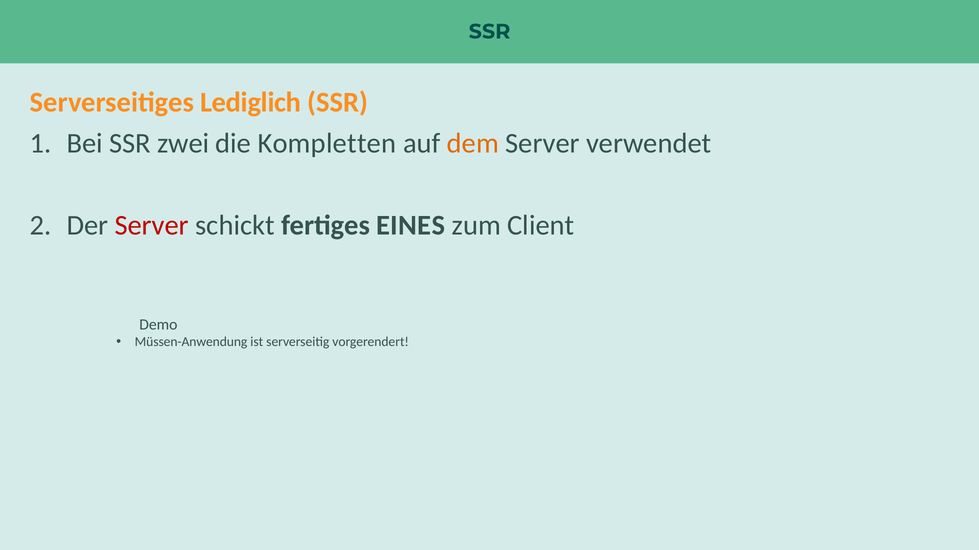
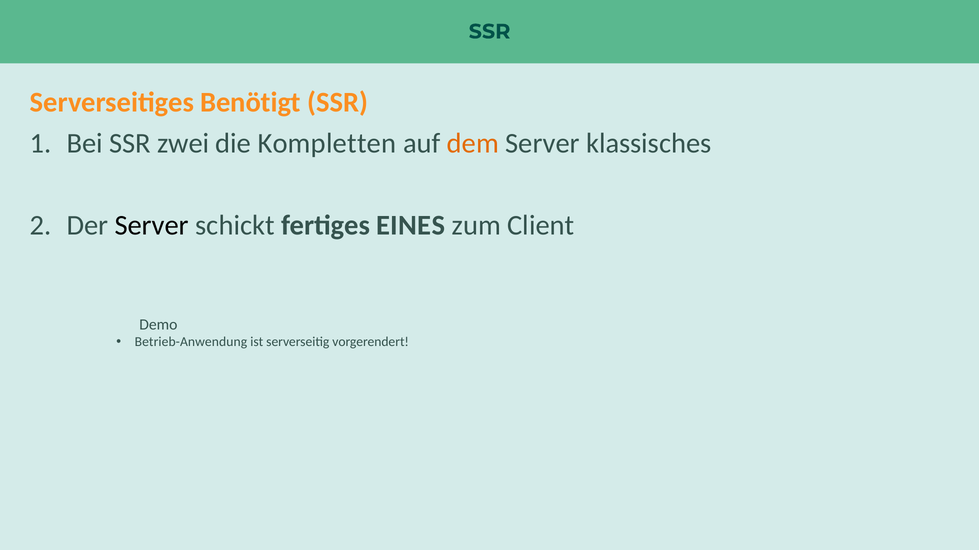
Lediglich: Lediglich -> Benötigt
verwendet: verwendet -> klassisches
Server at (152, 226) colour: red -> black
Müssen-Anwendung: Müssen-Anwendung -> Betrieb-Anwendung
